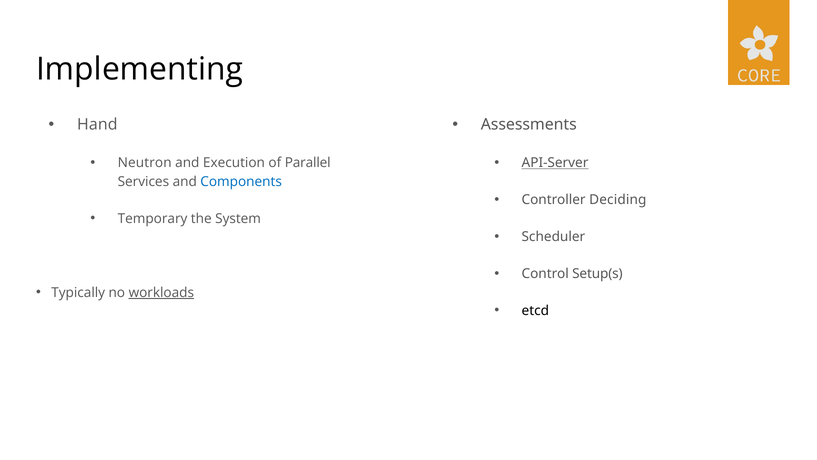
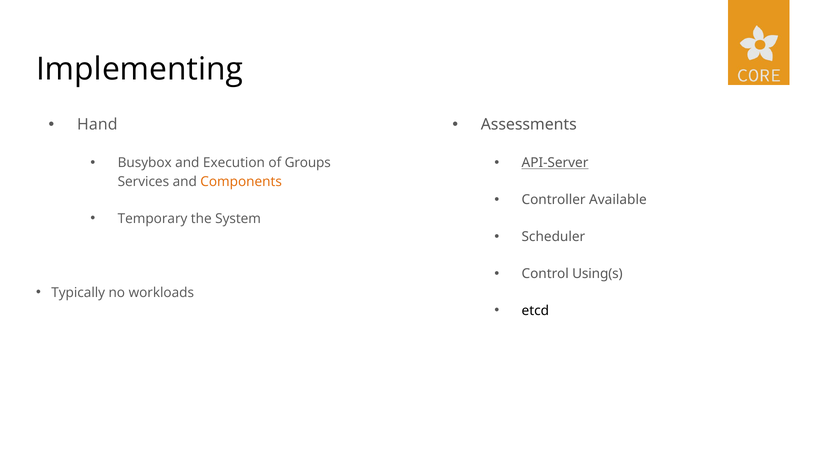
Neutron: Neutron -> Busybox
Parallel: Parallel -> Groups
Components colour: blue -> orange
Deciding: Deciding -> Available
Setup(s: Setup(s -> Using(s
workloads underline: present -> none
